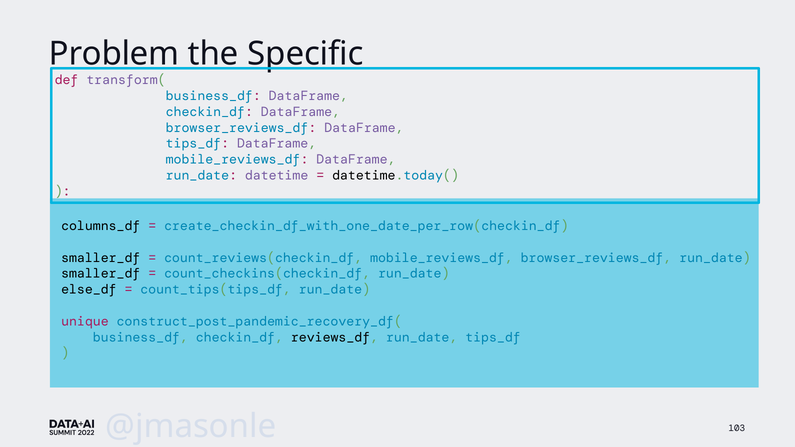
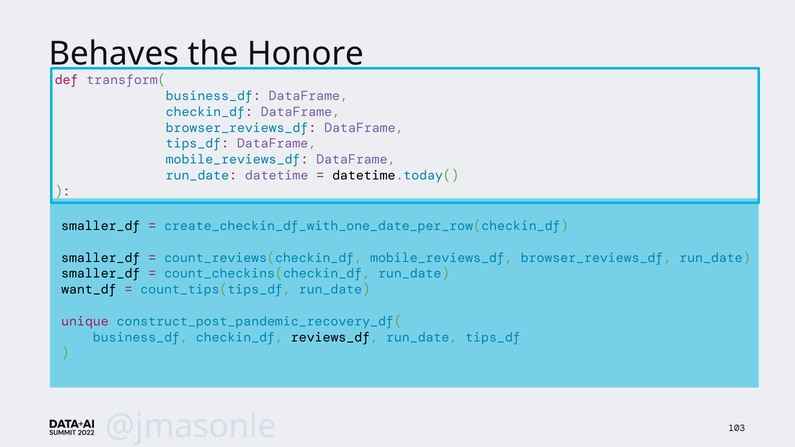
Problem: Problem -> Behaves
Specific: Specific -> Honore
columns_df at (101, 226): columns_df -> smaller_df
else_df: else_df -> want_df
